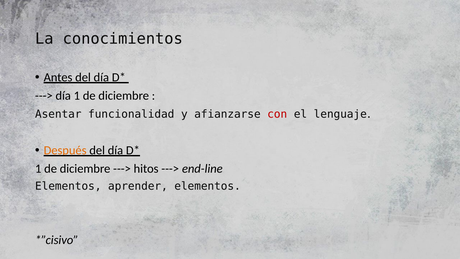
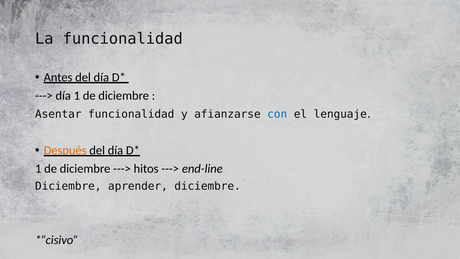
La conocimientos: conocimientos -> funcionalidad
con colour: red -> blue
Elementos at (68, 186): Elementos -> Diciembre
aprender elementos: elementos -> diciembre
